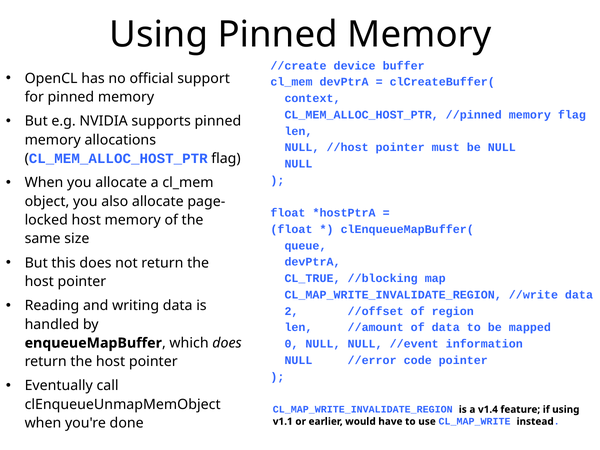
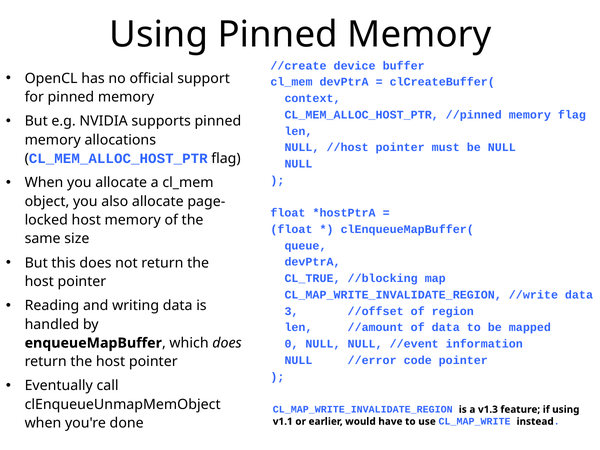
2: 2 -> 3
v1.4: v1.4 -> v1.3
